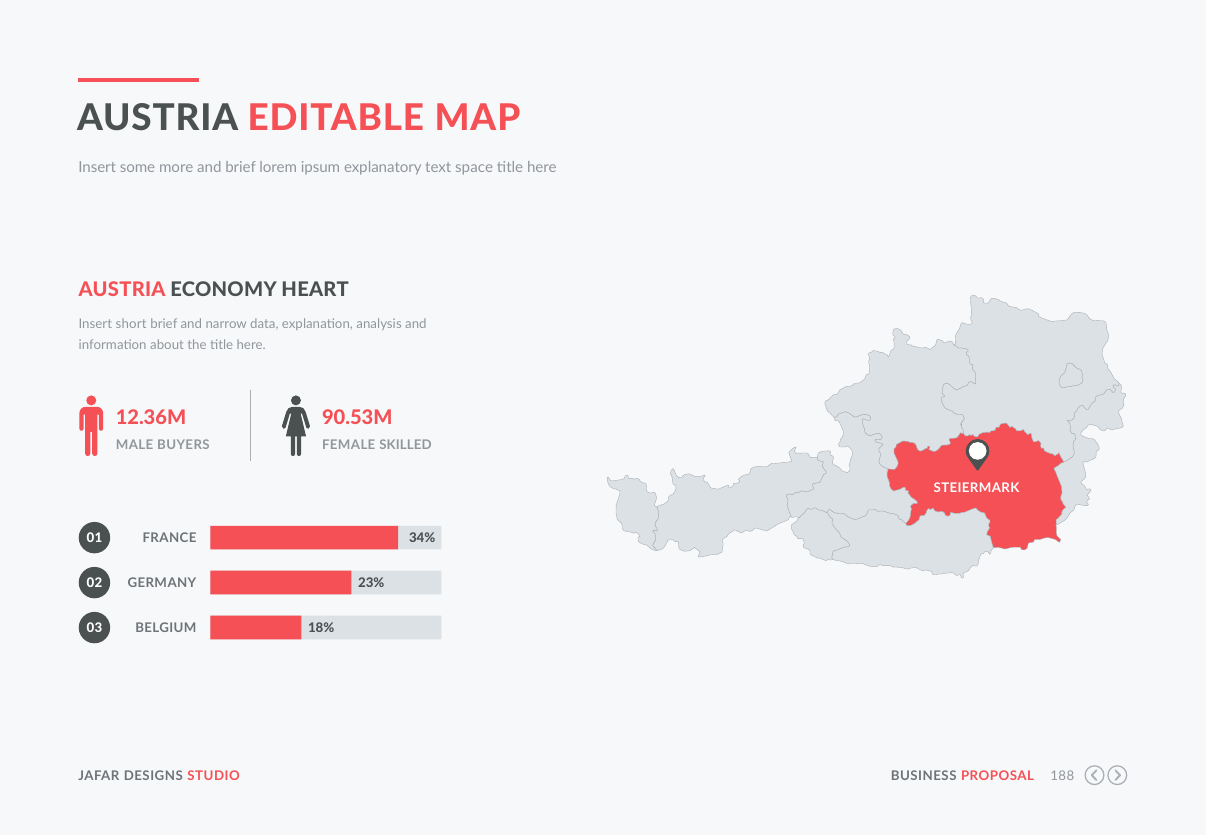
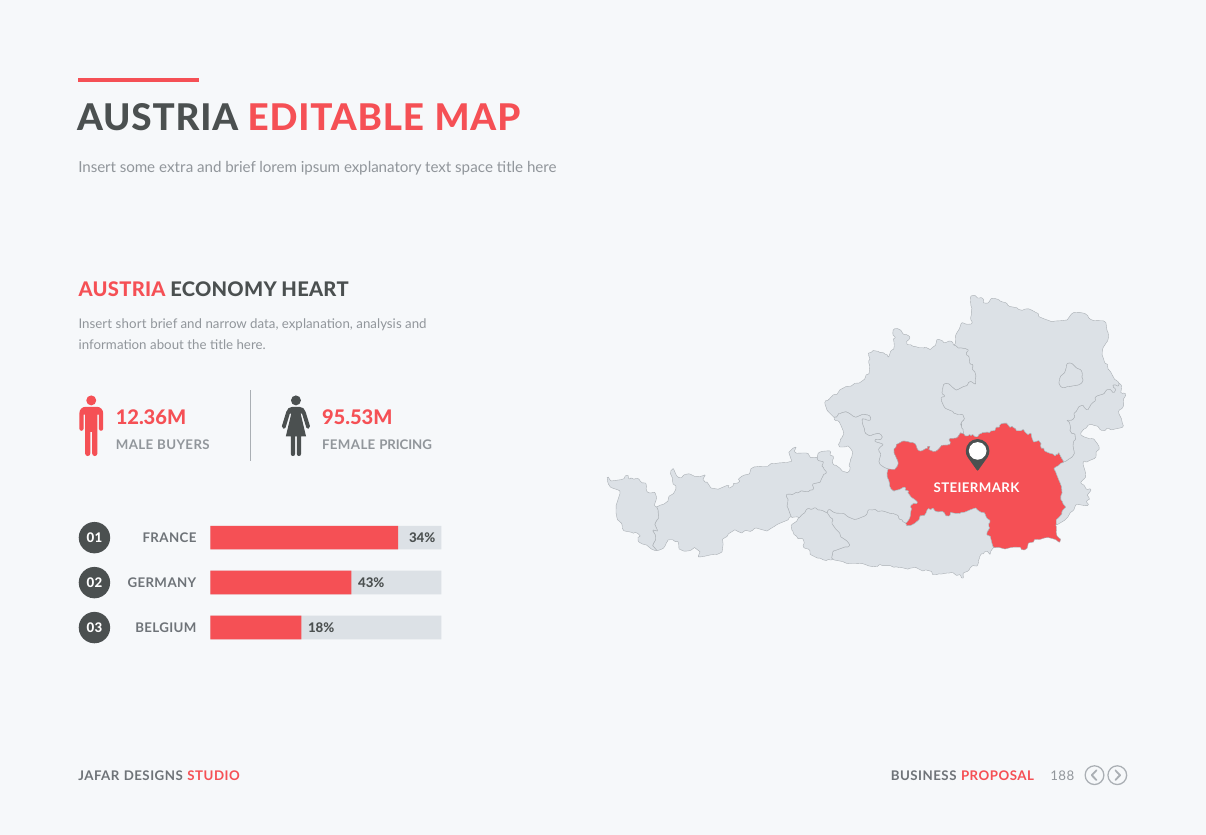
more: more -> extra
90.53M: 90.53M -> 95.53M
SKILLED: SKILLED -> PRICING
23%: 23% -> 43%
